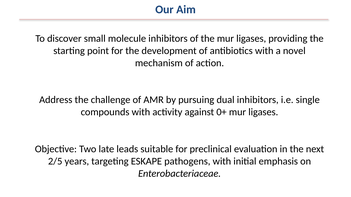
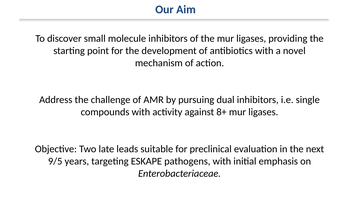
0+: 0+ -> 8+
2/5: 2/5 -> 9/5
